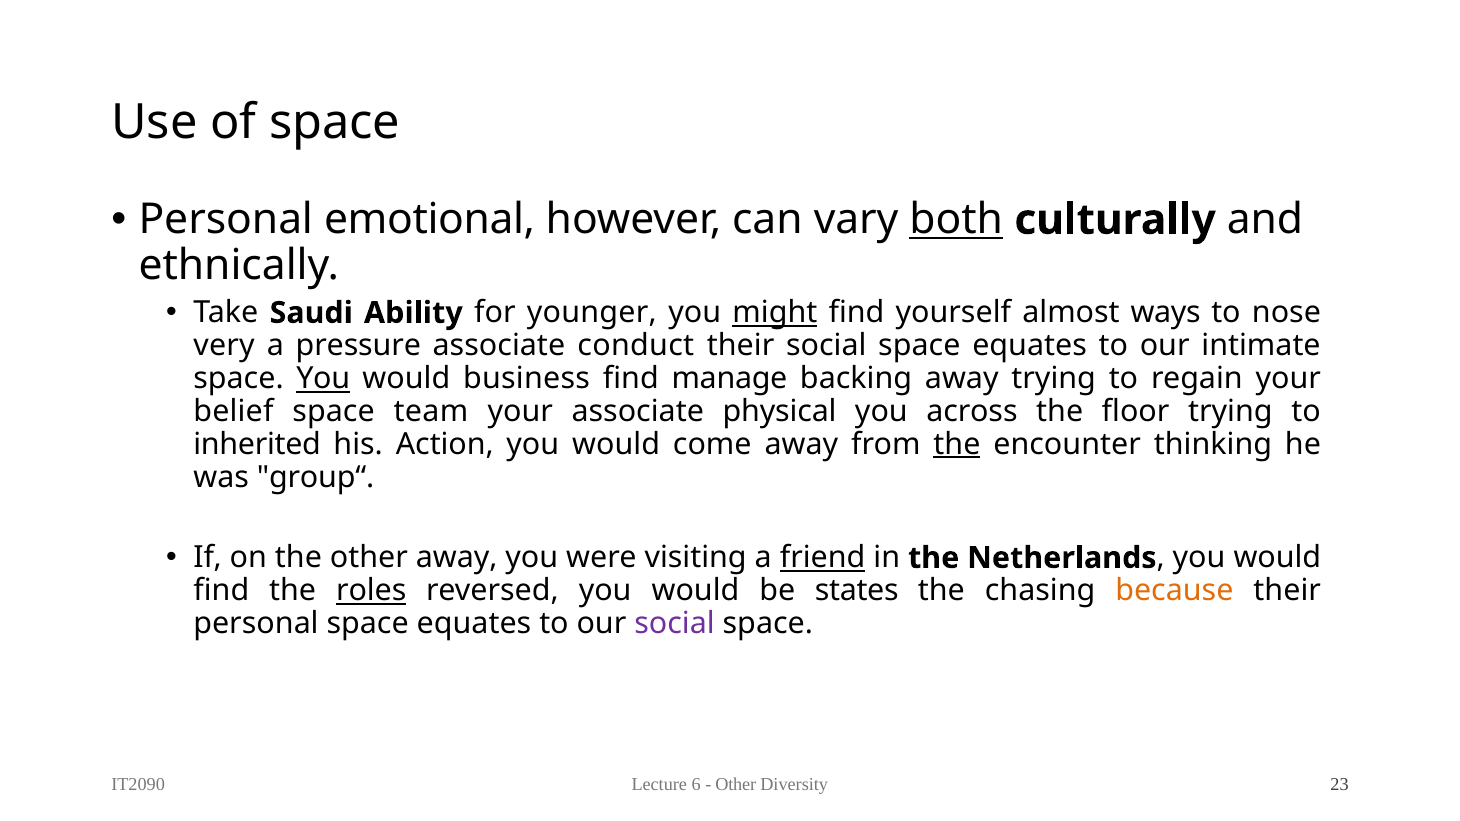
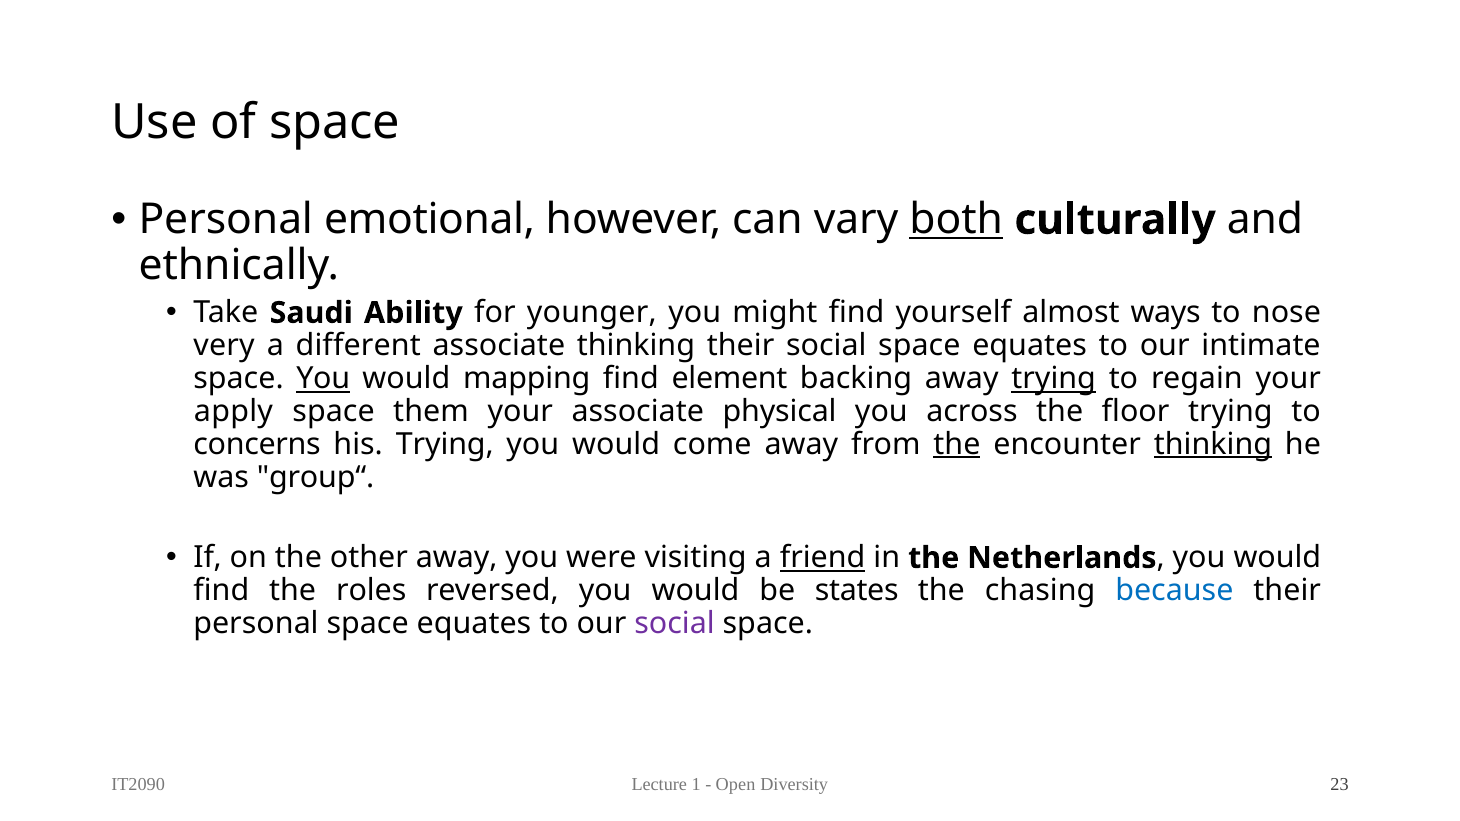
might underline: present -> none
pressure: pressure -> different
associate conduct: conduct -> thinking
business: business -> mapping
manage: manage -> element
trying at (1054, 379) underline: none -> present
belief: belief -> apply
team: team -> them
inherited: inherited -> concerns
his Action: Action -> Trying
thinking at (1213, 444) underline: none -> present
roles underline: present -> none
because colour: orange -> blue
6: 6 -> 1
Other at (736, 784): Other -> Open
